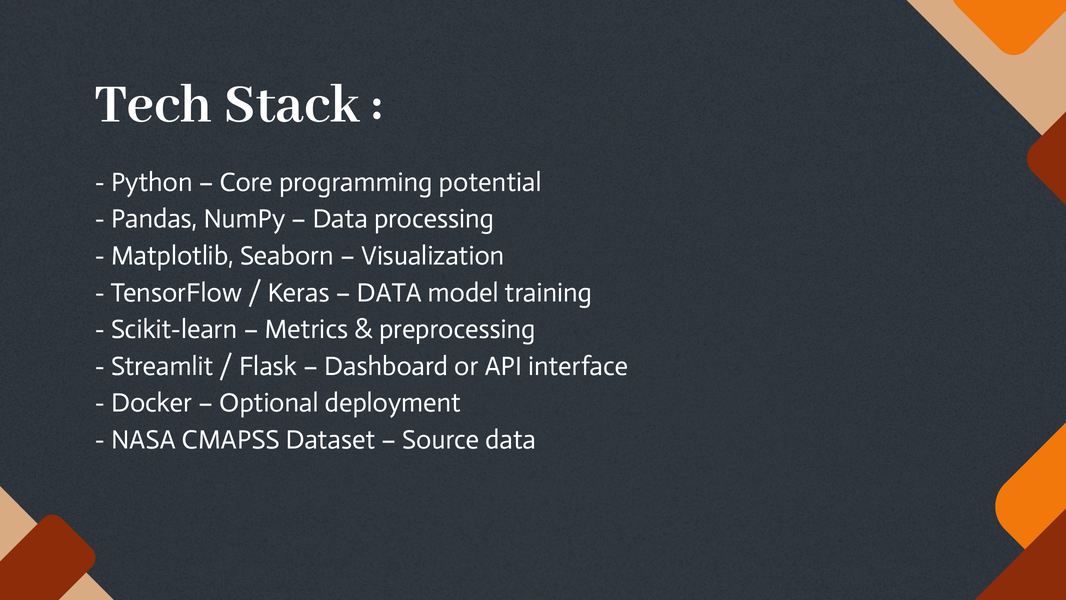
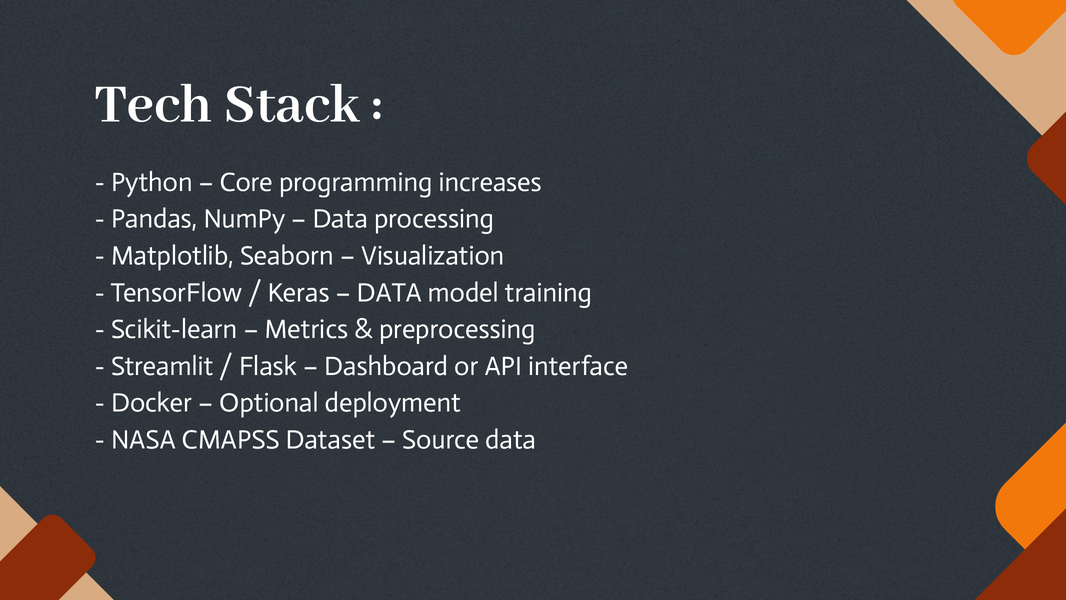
potential: potential -> increases
